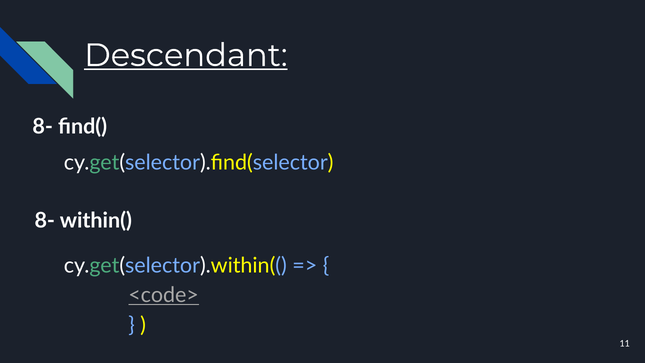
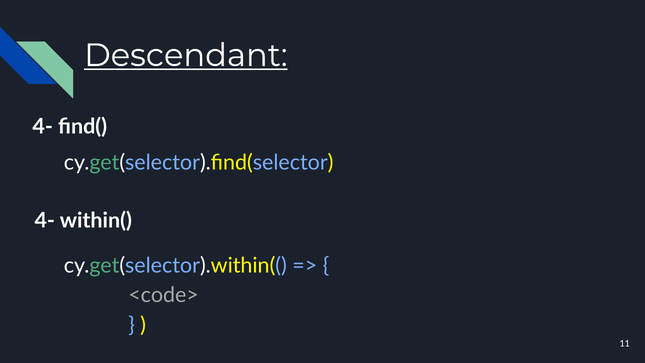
8- at (43, 127): 8- -> 4-
8- at (45, 221): 8- -> 4-
<code> underline: present -> none
